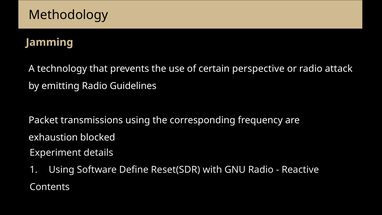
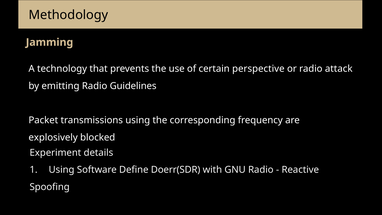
exhaustion: exhaustion -> explosively
Reset(SDR: Reset(SDR -> Doerr(SDR
Contents: Contents -> Spoofing
